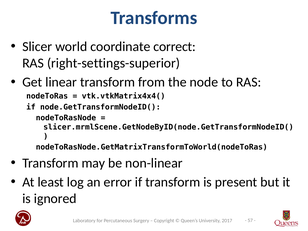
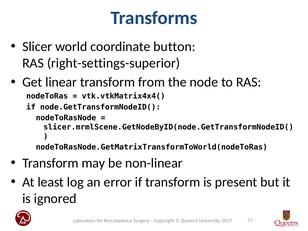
correct: correct -> button
